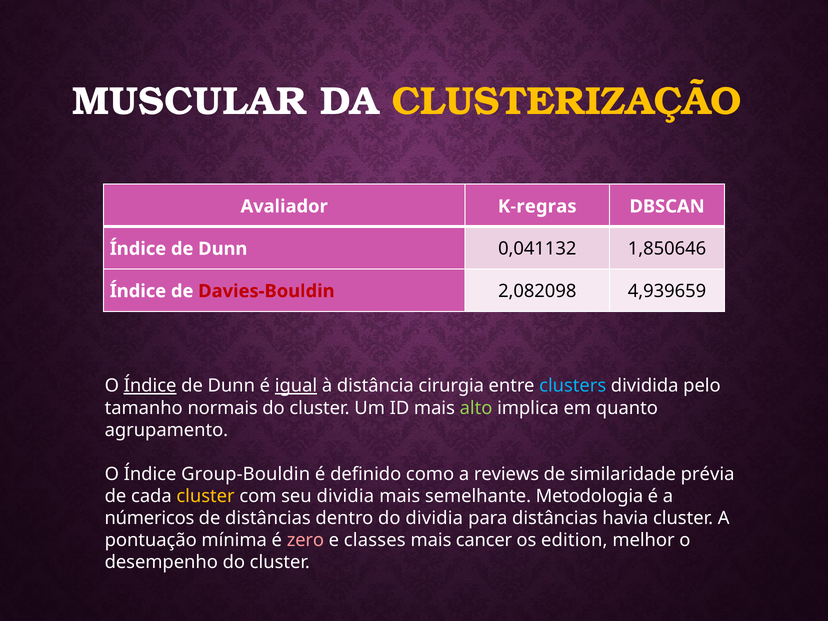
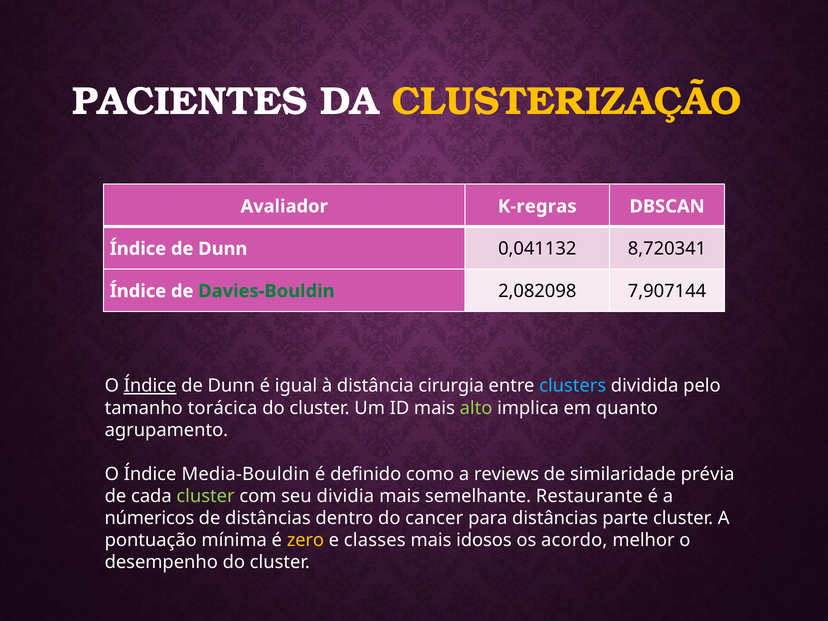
MUSCULAR: MUSCULAR -> PACIENTES
1,850646: 1,850646 -> 8,720341
Davies-Bouldin colour: red -> green
4,939659: 4,939659 -> 7,907144
igual underline: present -> none
normais: normais -> torácica
Group-Bouldin: Group-Bouldin -> Media-Bouldin
cluster at (205, 496) colour: yellow -> light green
Metodologia: Metodologia -> Restaurante
do dividia: dividia -> cancer
havia: havia -> parte
zero colour: pink -> yellow
cancer: cancer -> idosos
edition: edition -> acordo
